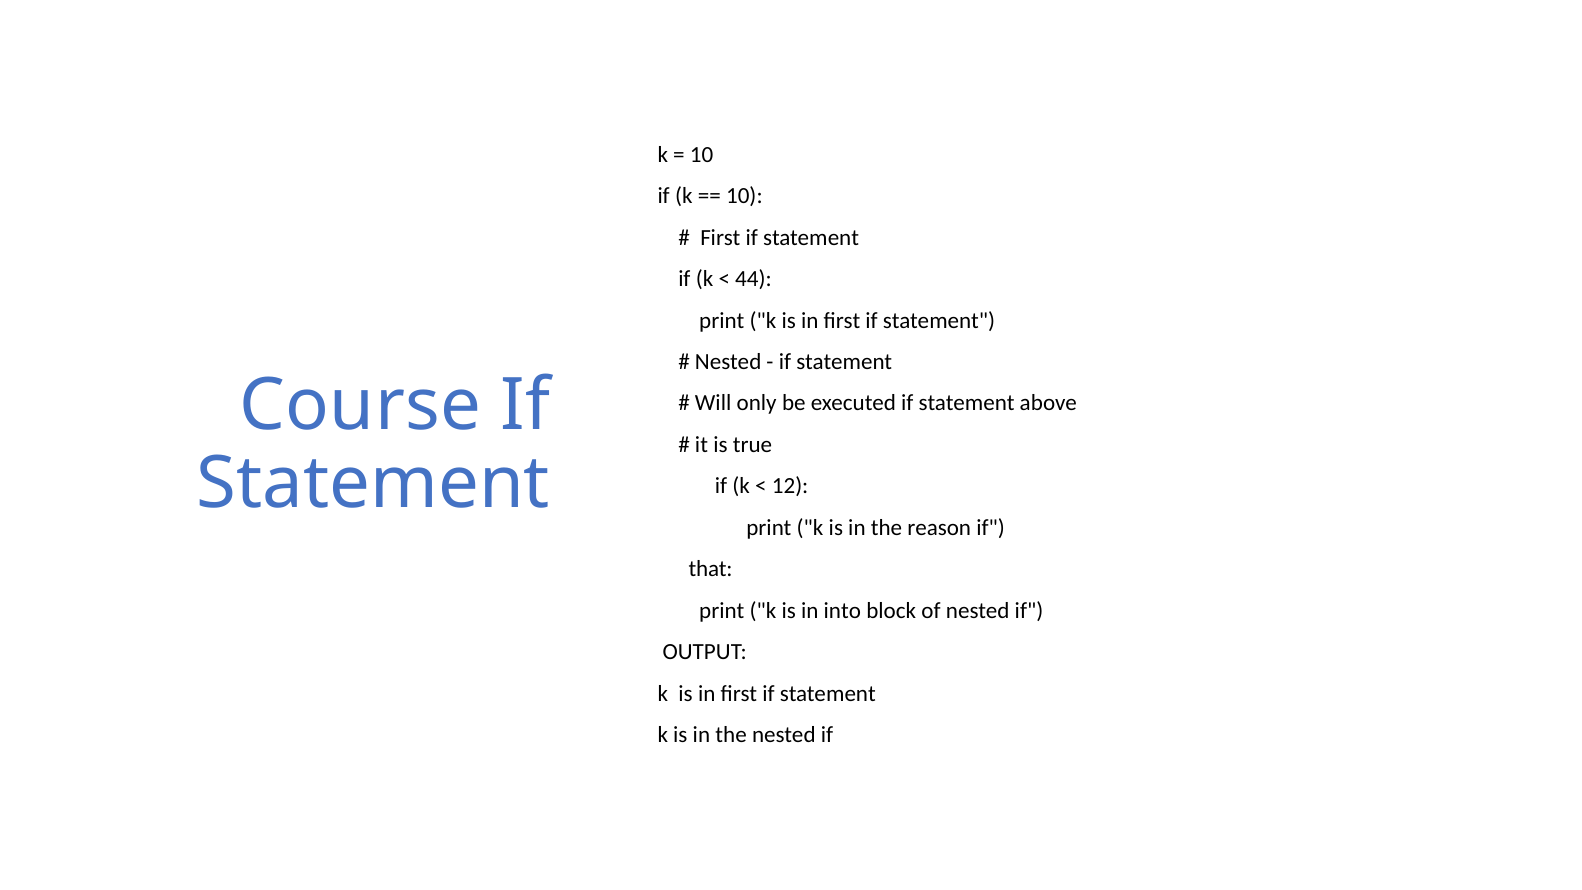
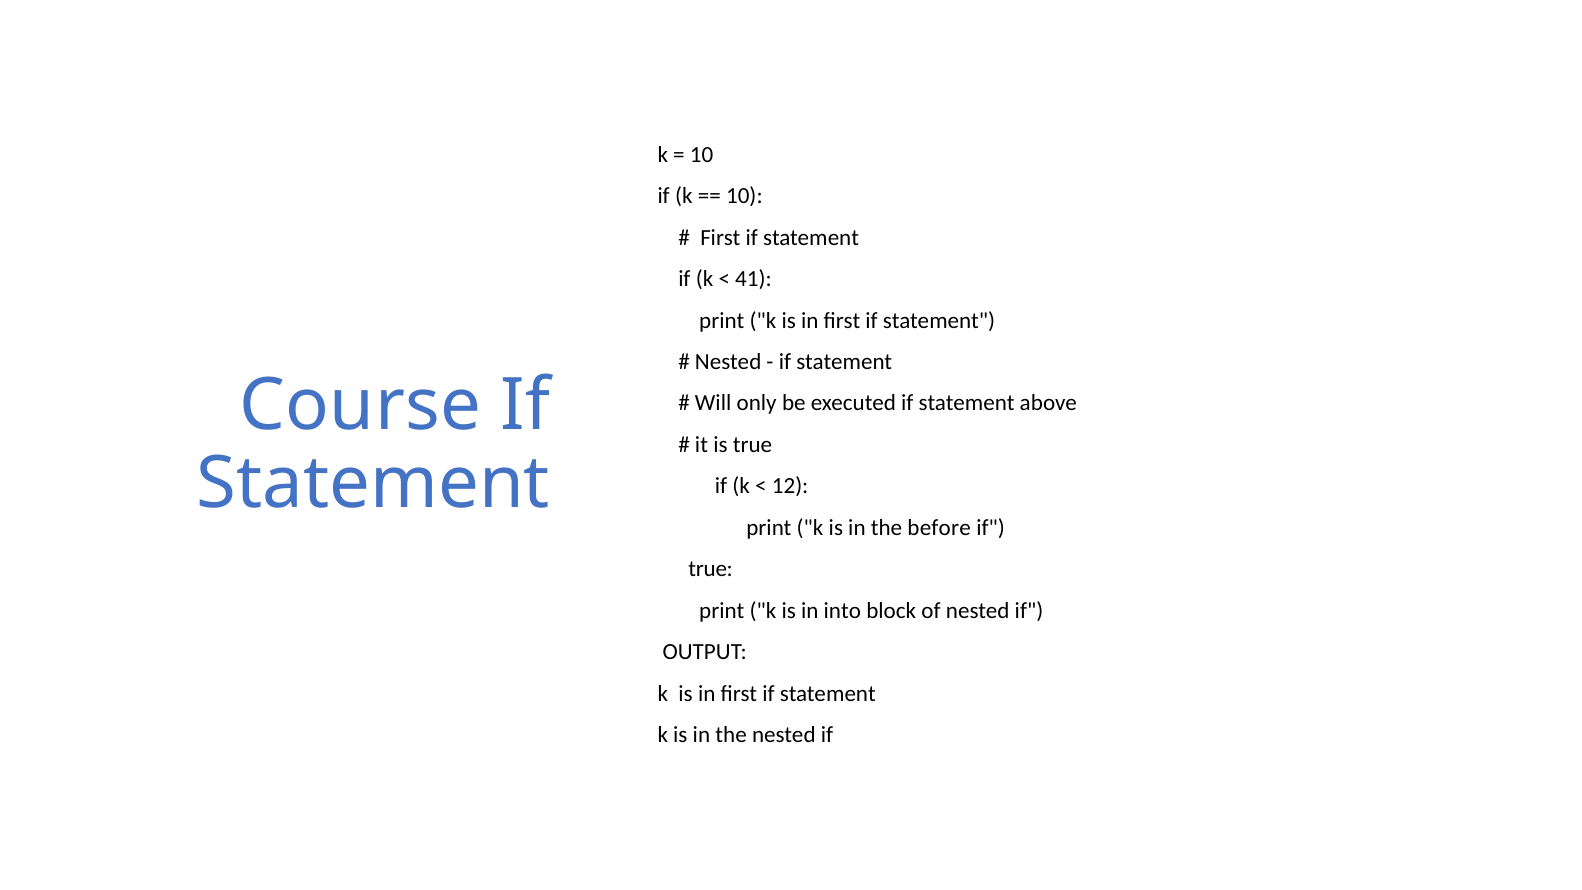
44: 44 -> 41
reason: reason -> before
that at (711, 569): that -> true
